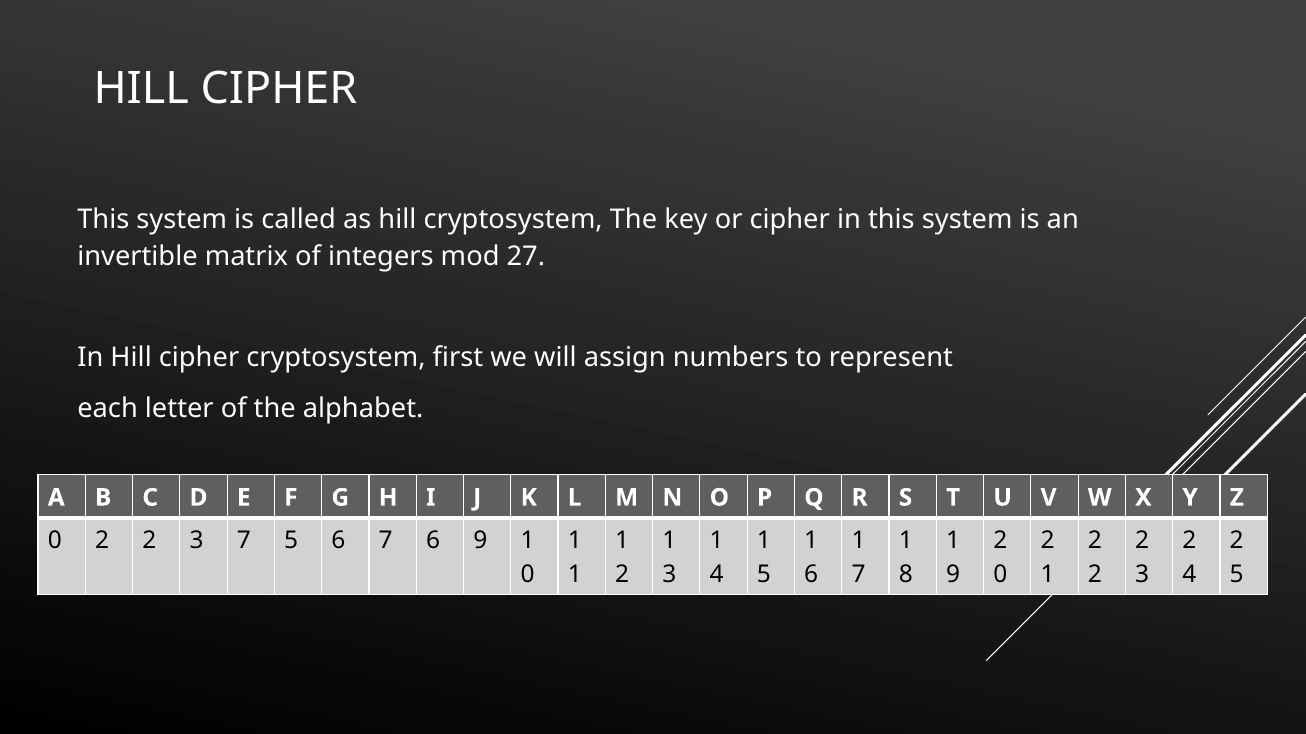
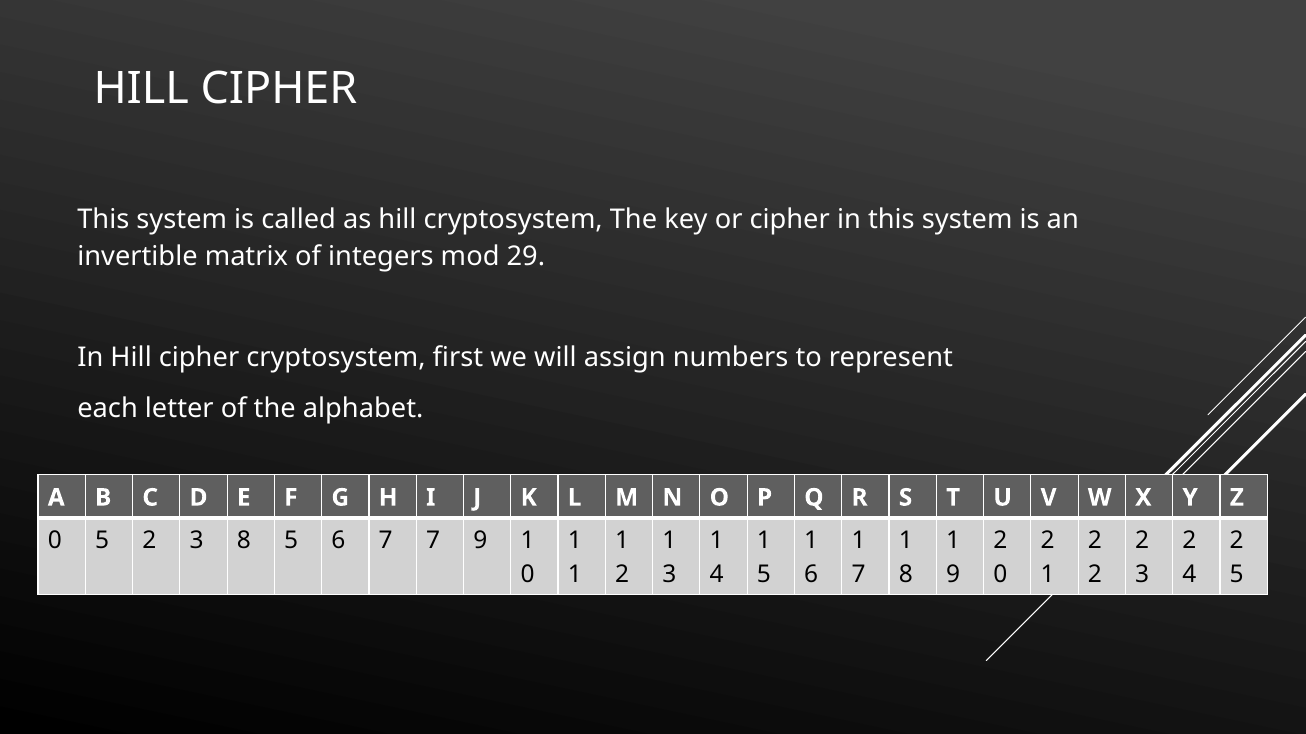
27: 27 -> 29
2 at (102, 541): 2 -> 5
3 7: 7 -> 8
7 6: 6 -> 7
